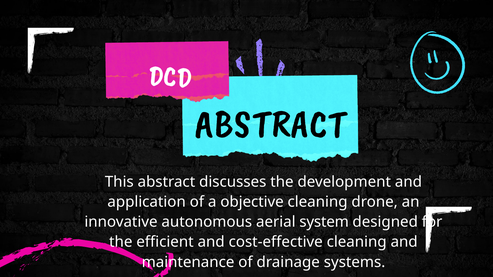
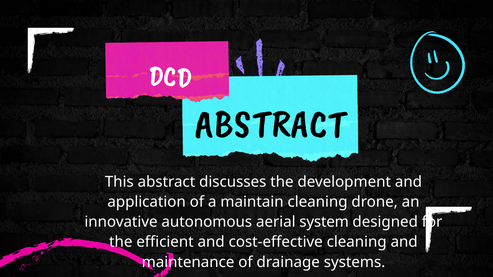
objective: objective -> maintain
